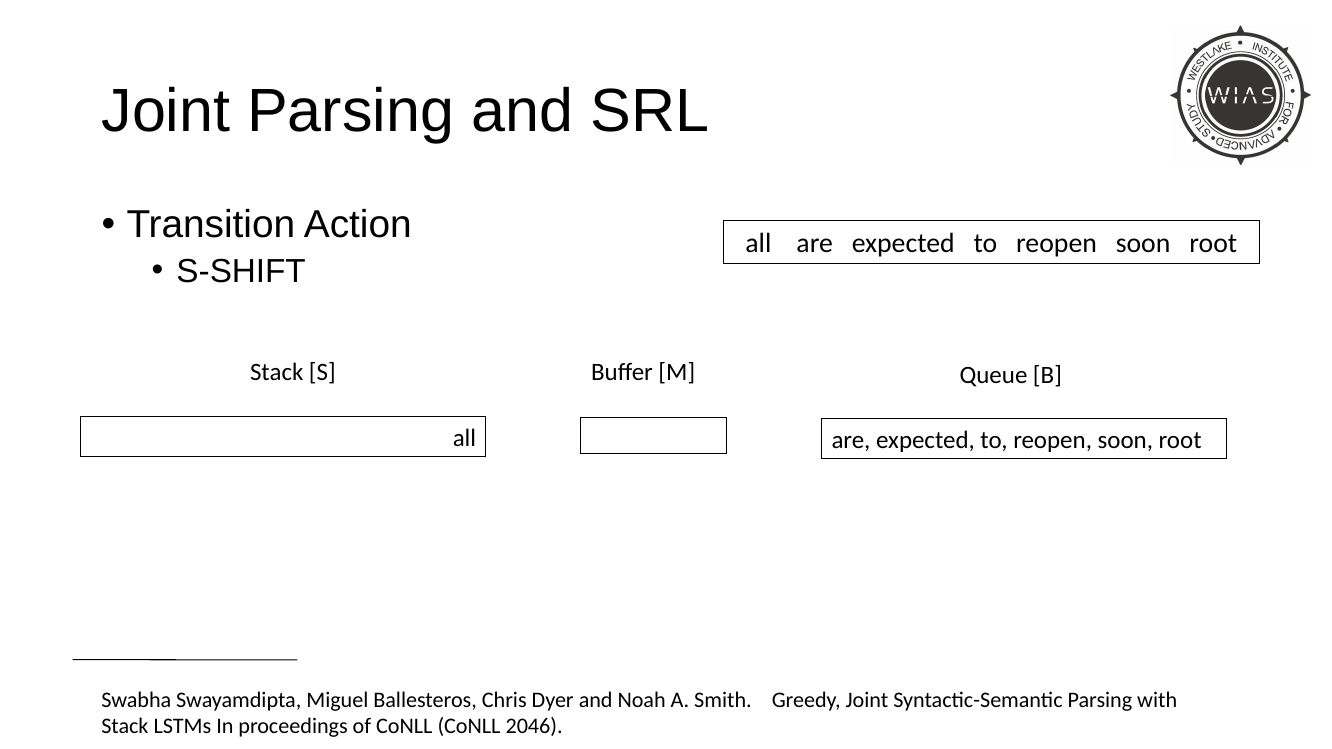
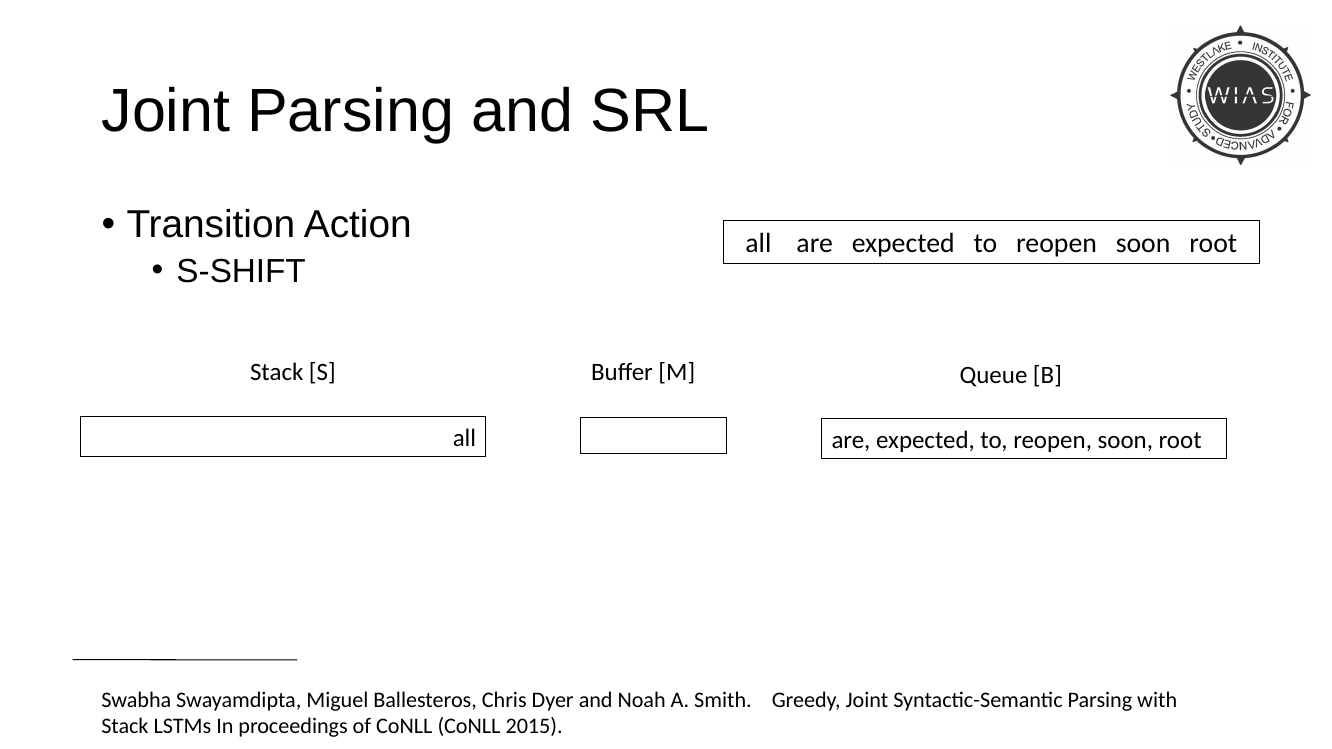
2046: 2046 -> 2015
